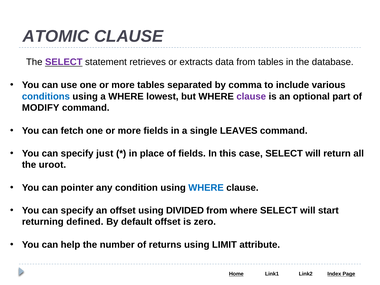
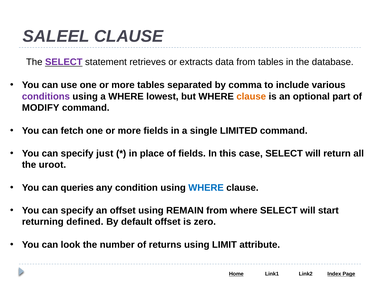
ATOMIC: ATOMIC -> SALEEL
conditions colour: blue -> purple
clause at (251, 96) colour: purple -> orange
LEAVES: LEAVES -> LIMITED
pointer: pointer -> queries
DIVIDED: DIVIDED -> REMAIN
help: help -> look
